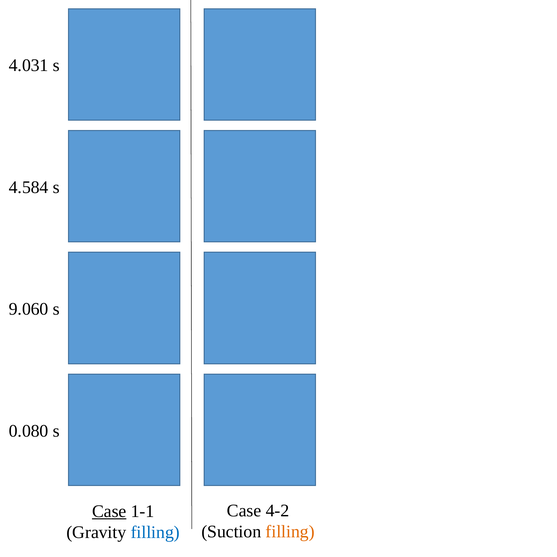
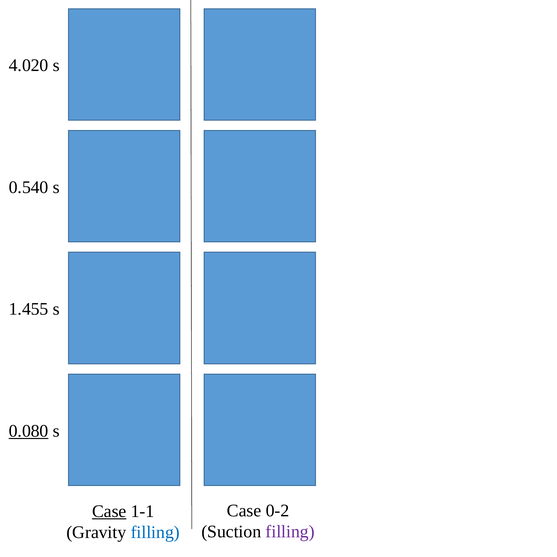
4.031: 4.031 -> 4.020
4.584: 4.584 -> 0.540
9.060: 9.060 -> 1.455
0.080 underline: none -> present
4-2: 4-2 -> 0-2
filling at (290, 532) colour: orange -> purple
